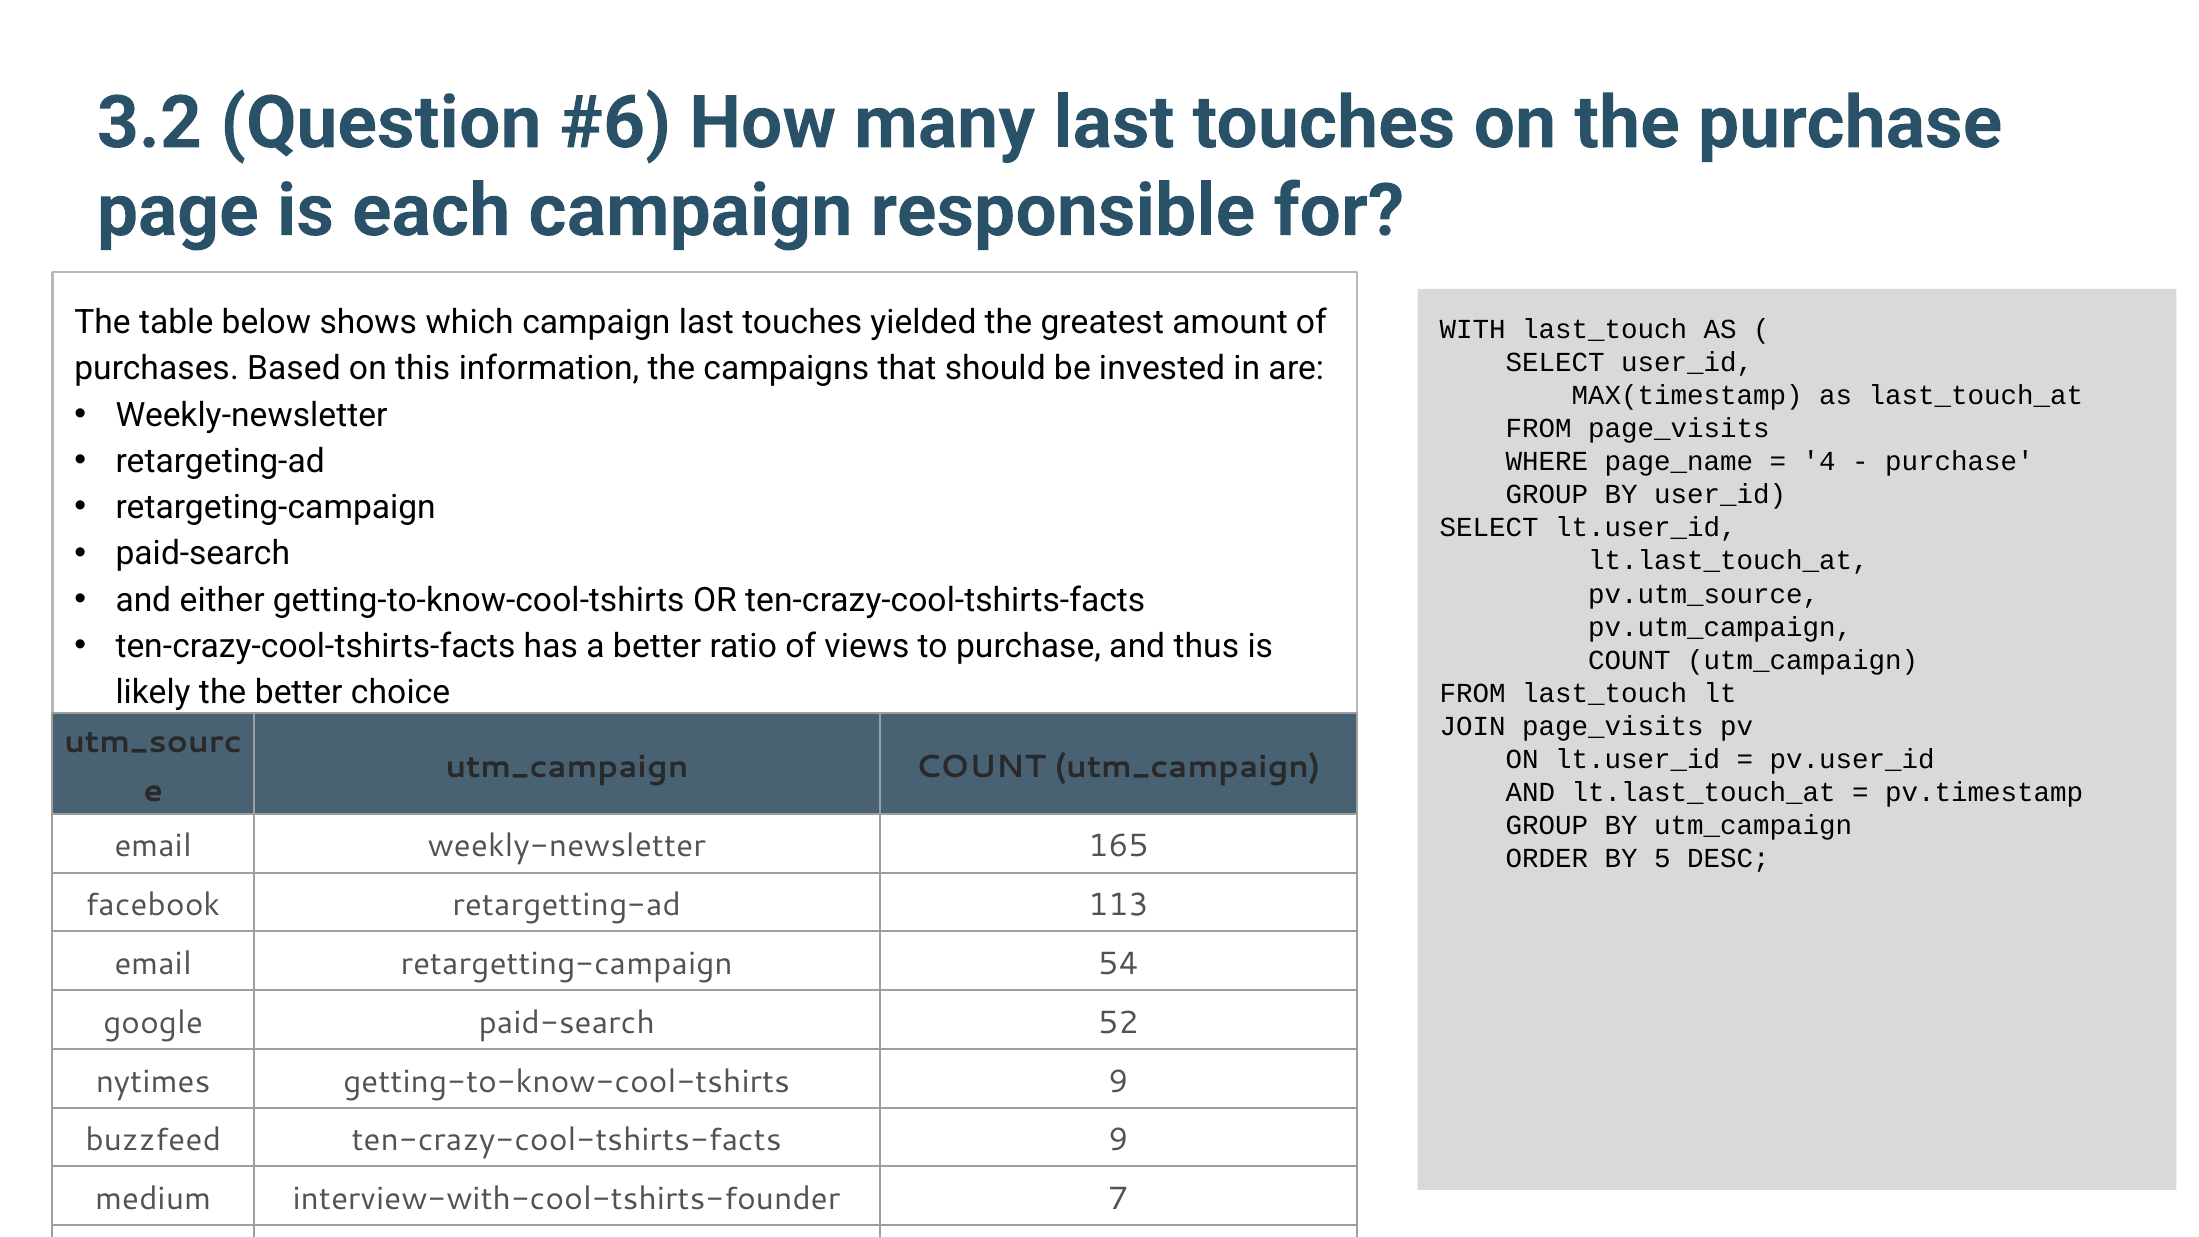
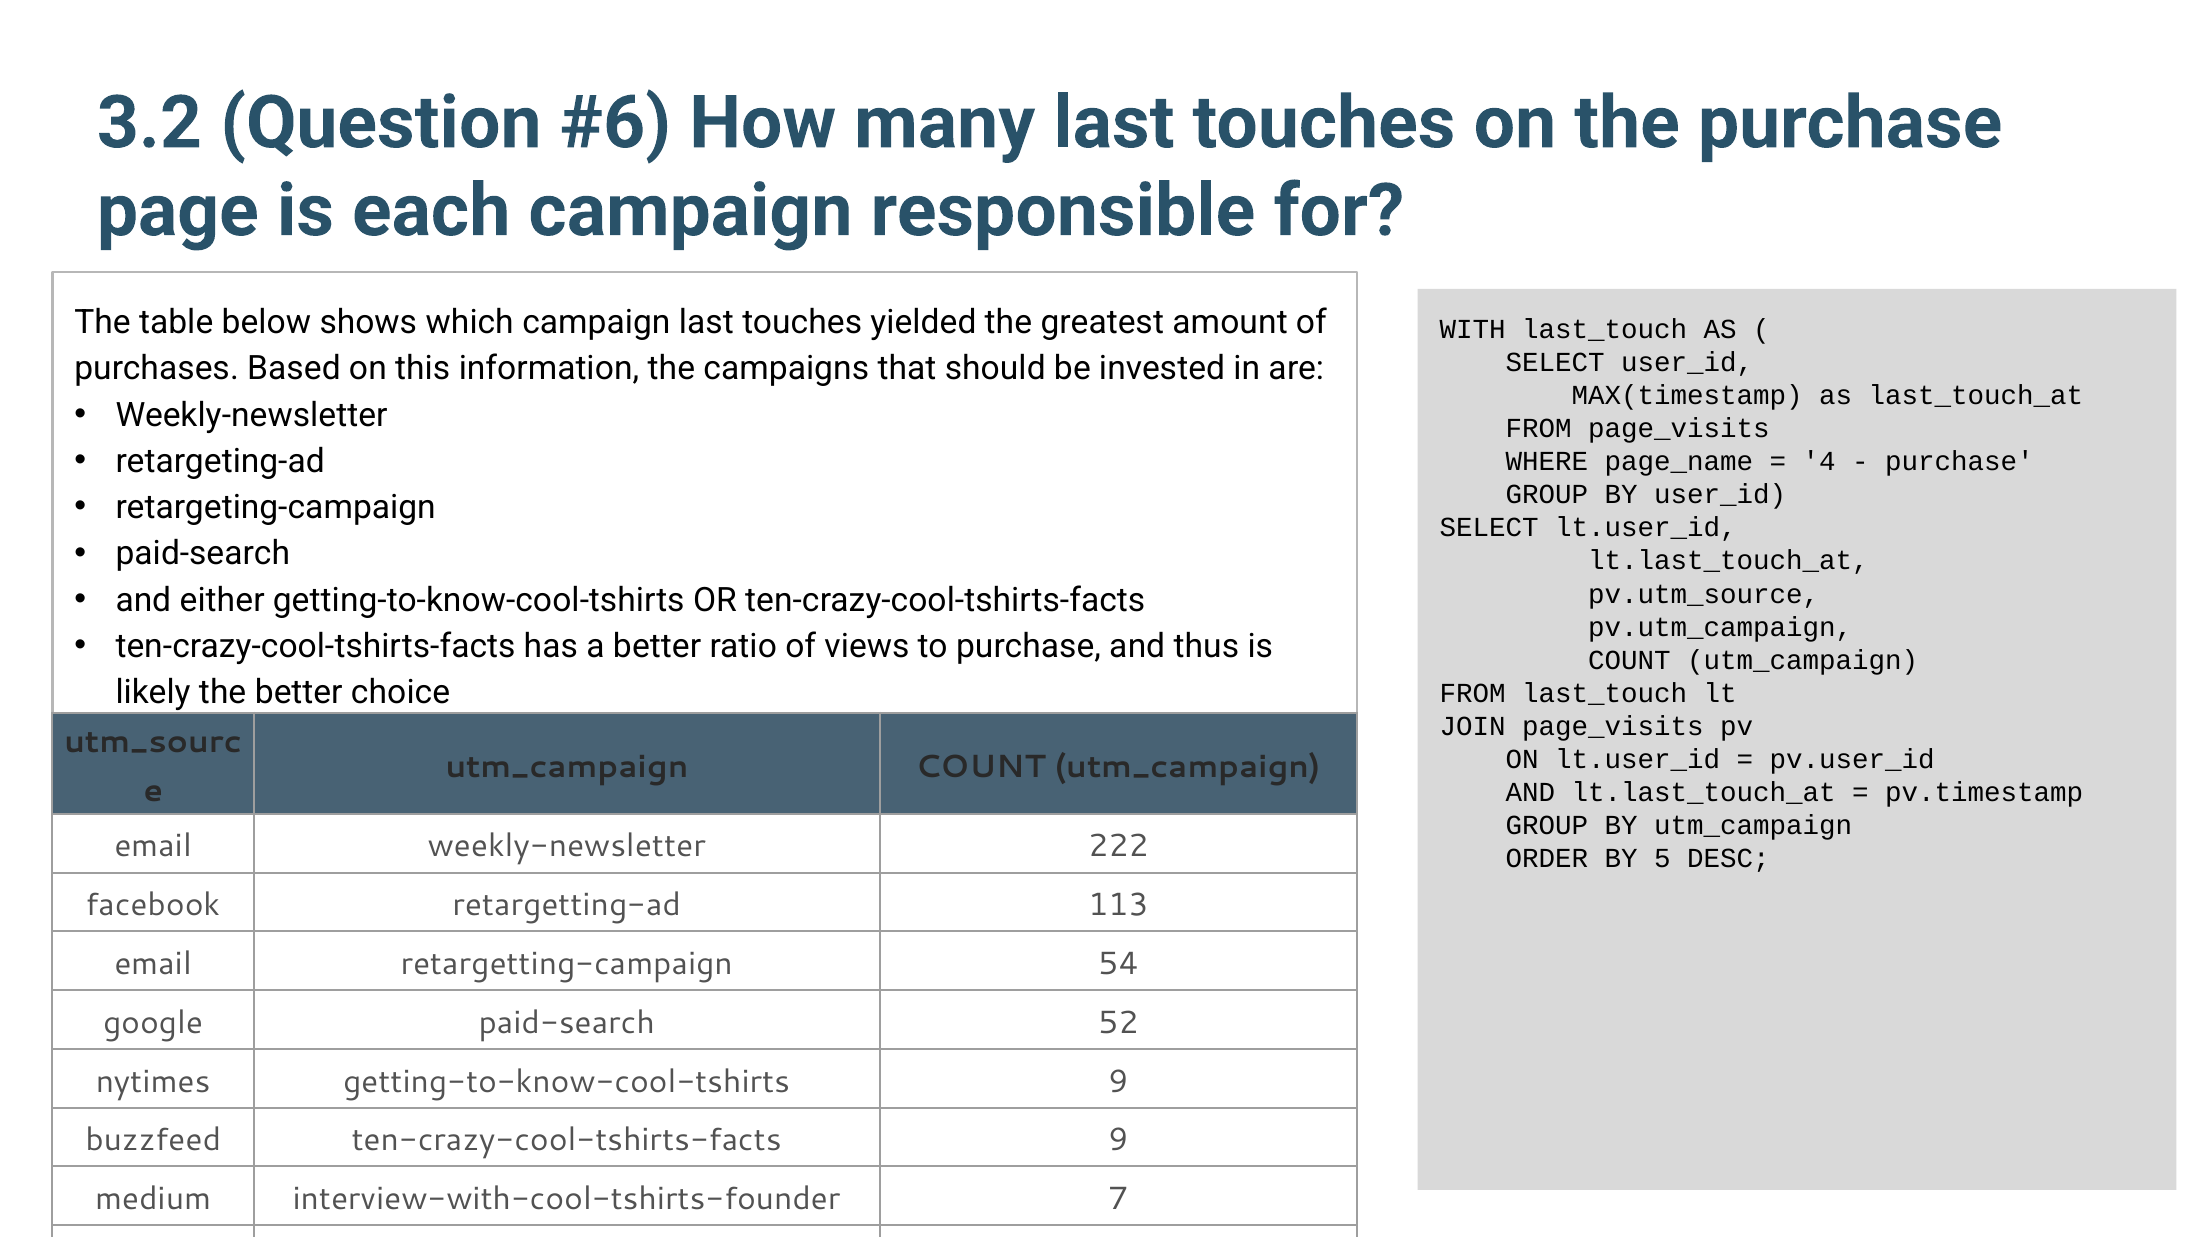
165: 165 -> 222
